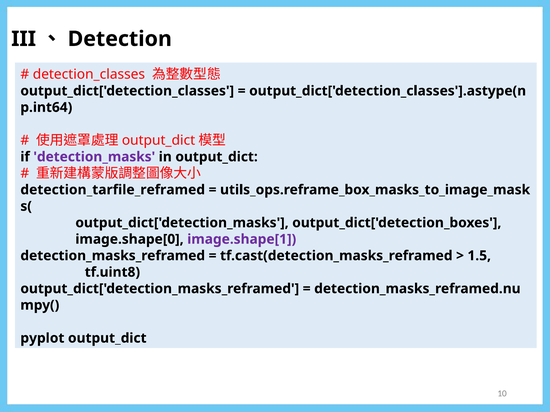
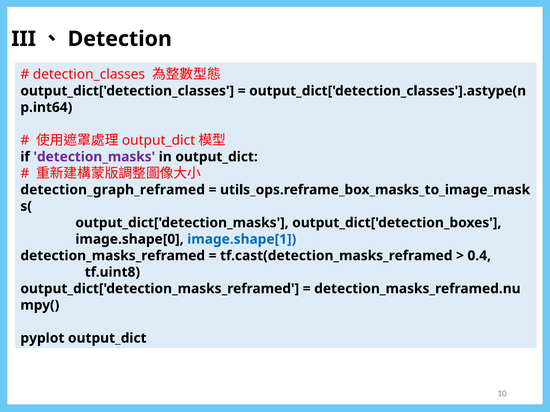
detection_tarfile_reframed: detection_tarfile_reframed -> detection_graph_reframed
image.shape[1 colour: purple -> blue
1.5: 1.5 -> 0.4
